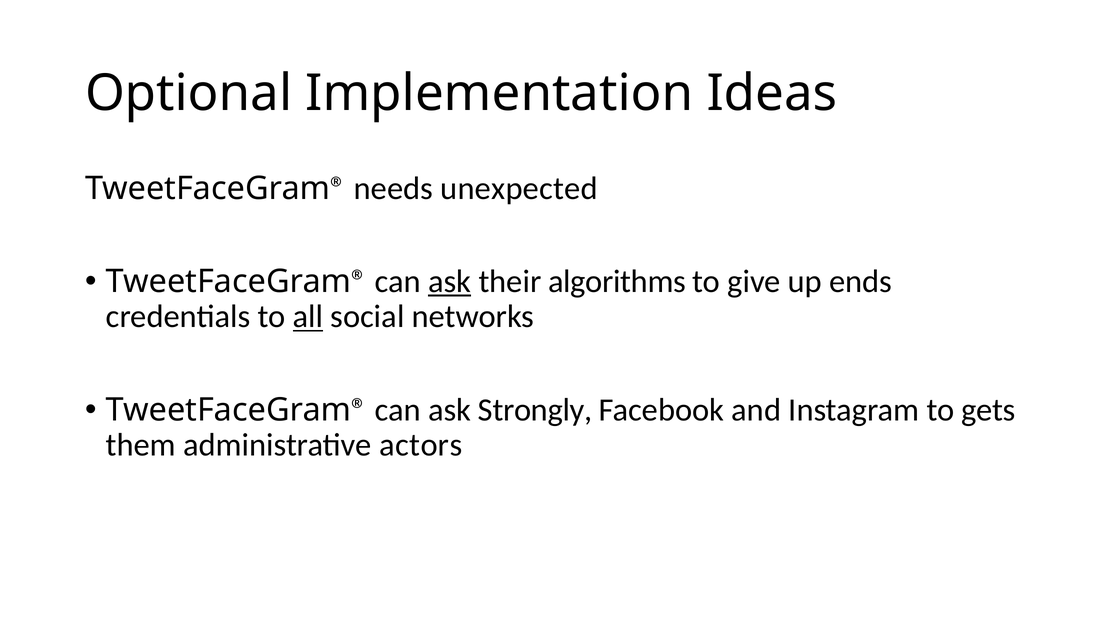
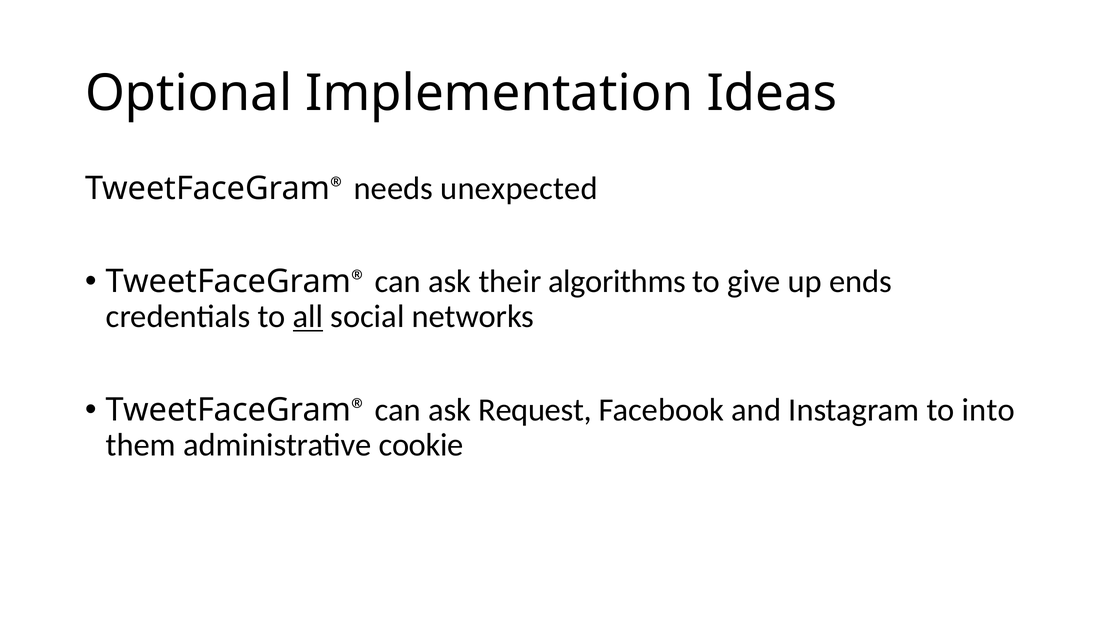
ask at (450, 282) underline: present -> none
Strongly: Strongly -> Request
gets: gets -> into
actors: actors -> cookie
